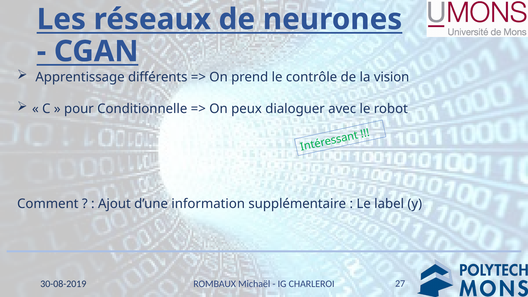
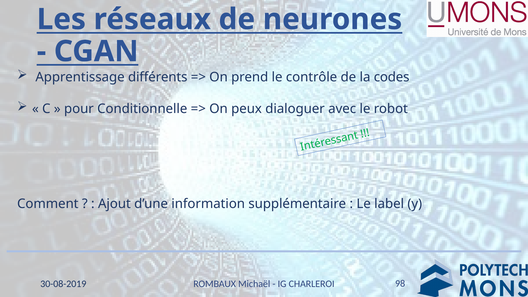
vision: vision -> codes
27: 27 -> 98
